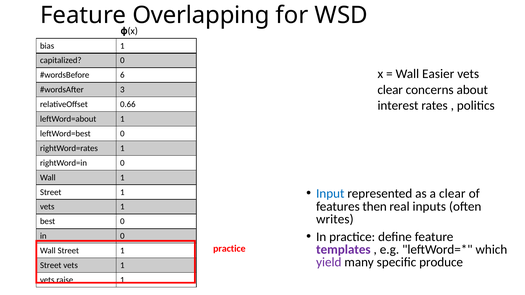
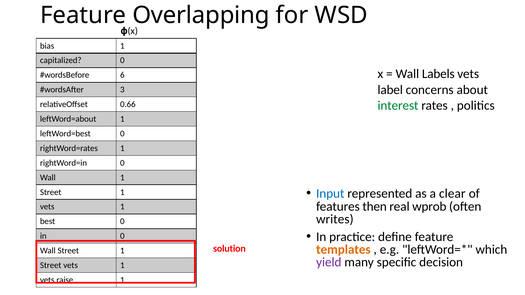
Easier: Easier -> Labels
clear at (390, 90): clear -> label
interest colour: black -> green
inputs: inputs -> wprob
templates colour: purple -> orange
practice at (229, 249): practice -> solution
produce: produce -> decision
